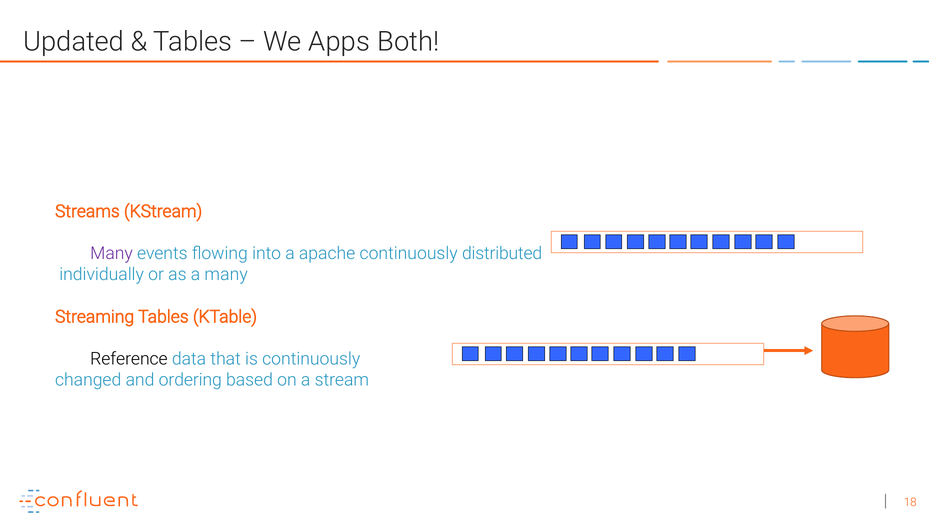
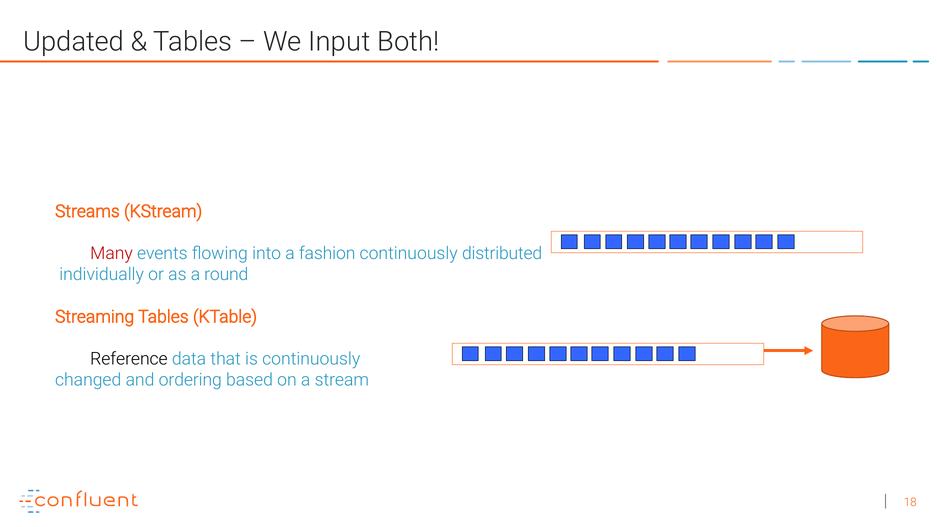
Apps: Apps -> Input
Many at (111, 253) colour: purple -> red
apache: apache -> fashion
a many: many -> round
